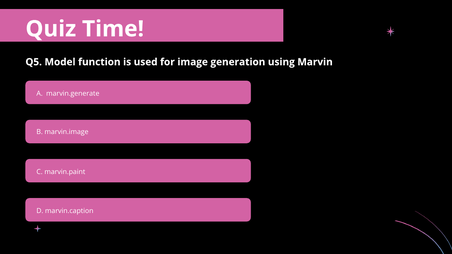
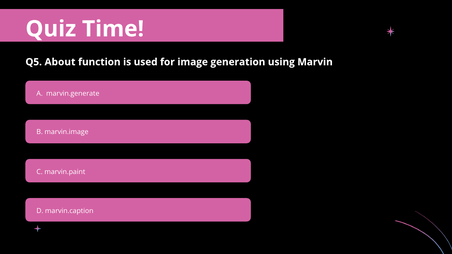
Model: Model -> About
